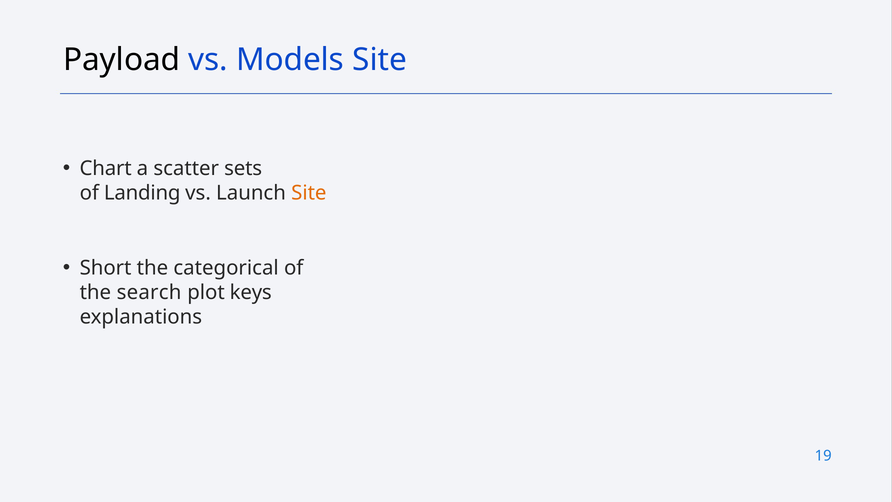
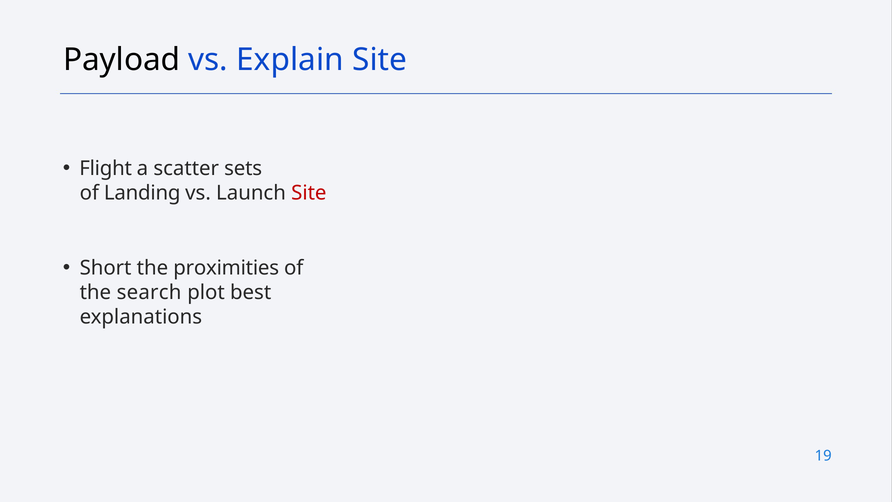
Models: Models -> Explain
Chart: Chart -> Flight
Site at (309, 193) colour: orange -> red
categorical: categorical -> proximities
keys: keys -> best
